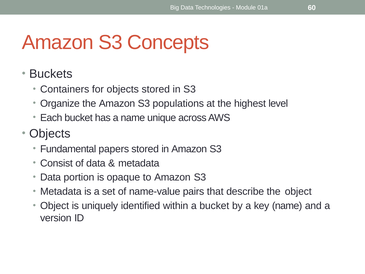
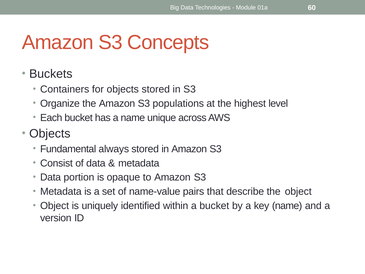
papers: papers -> always
